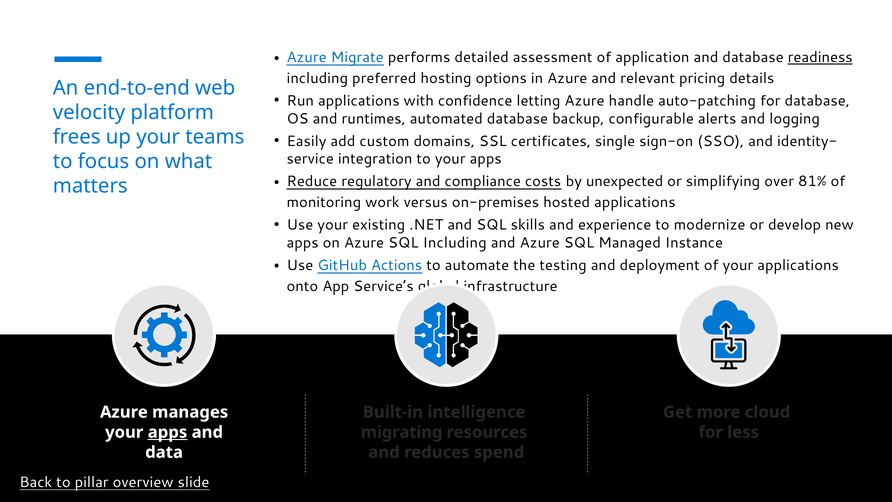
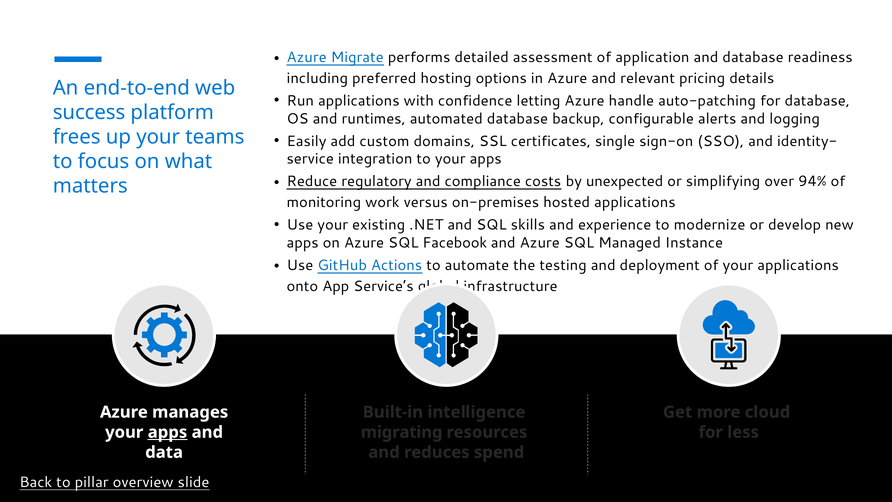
readiness underline: present -> none
velocity: velocity -> success
81%: 81% -> 94%
SQL Including: Including -> Facebook
